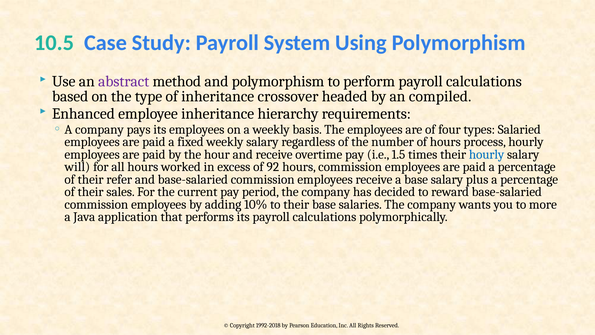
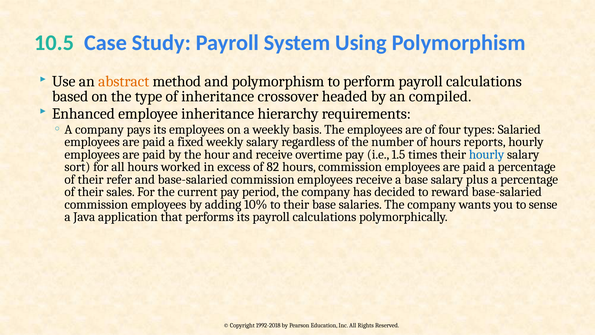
abstract colour: purple -> orange
process: process -> reports
will: will -> sort
92: 92 -> 82
more: more -> sense
